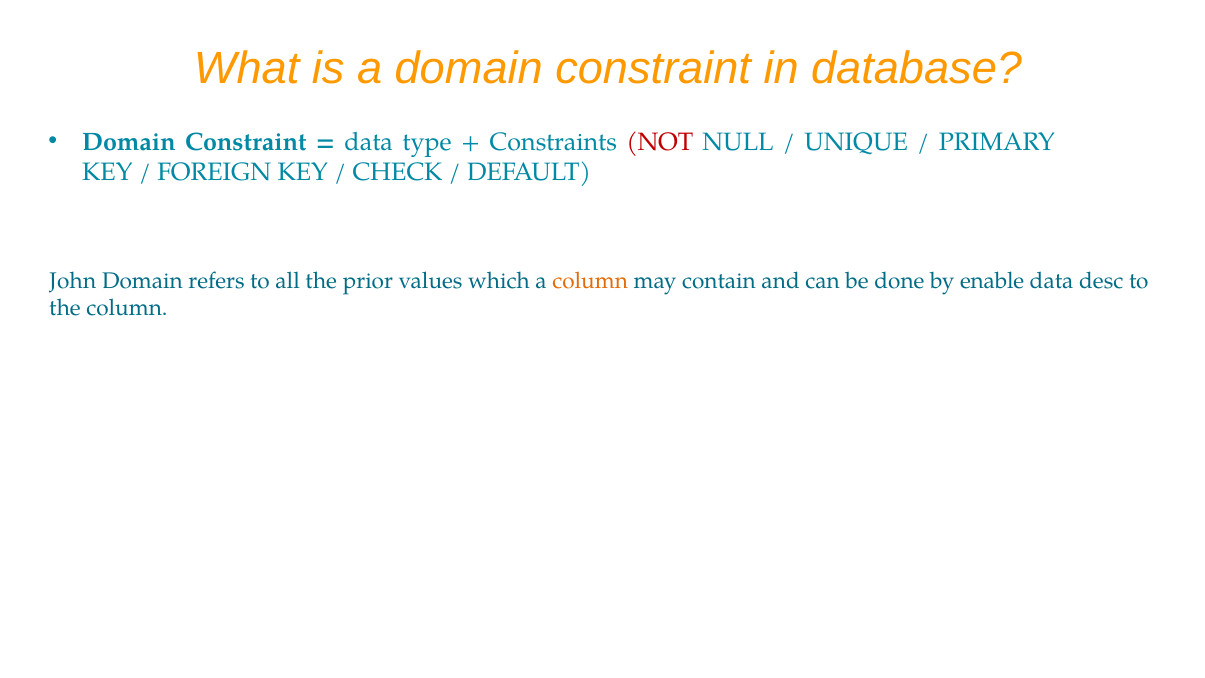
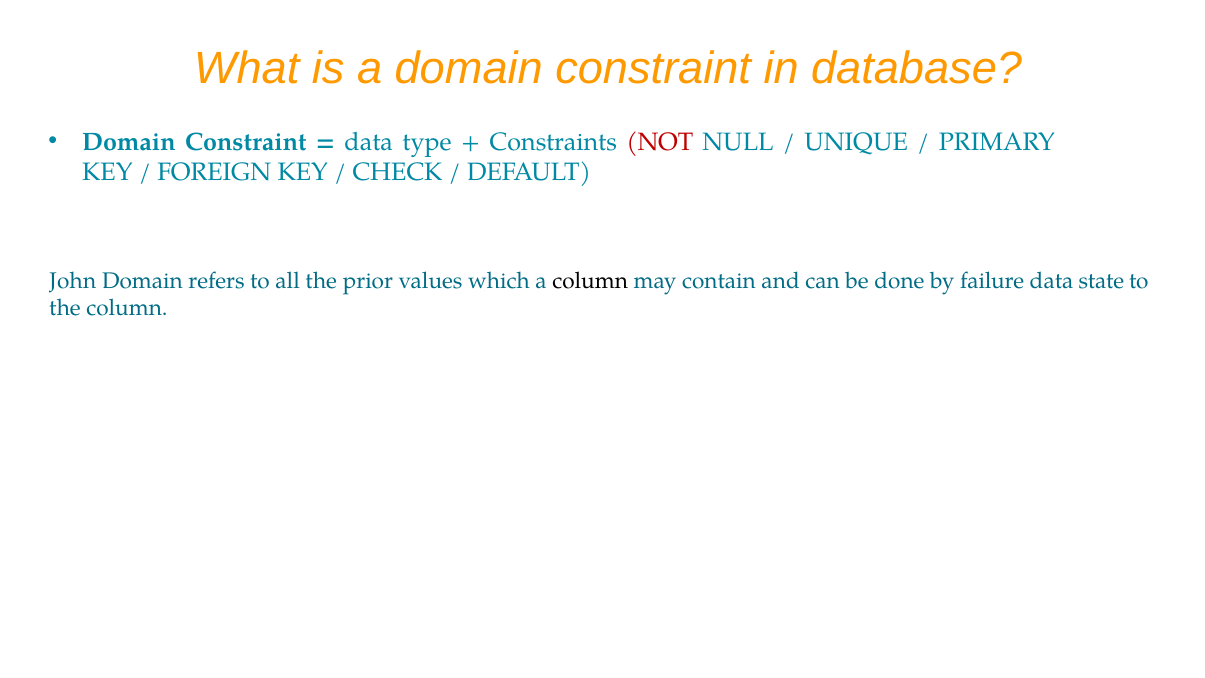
column at (590, 281) colour: orange -> black
enable: enable -> failure
desc: desc -> state
